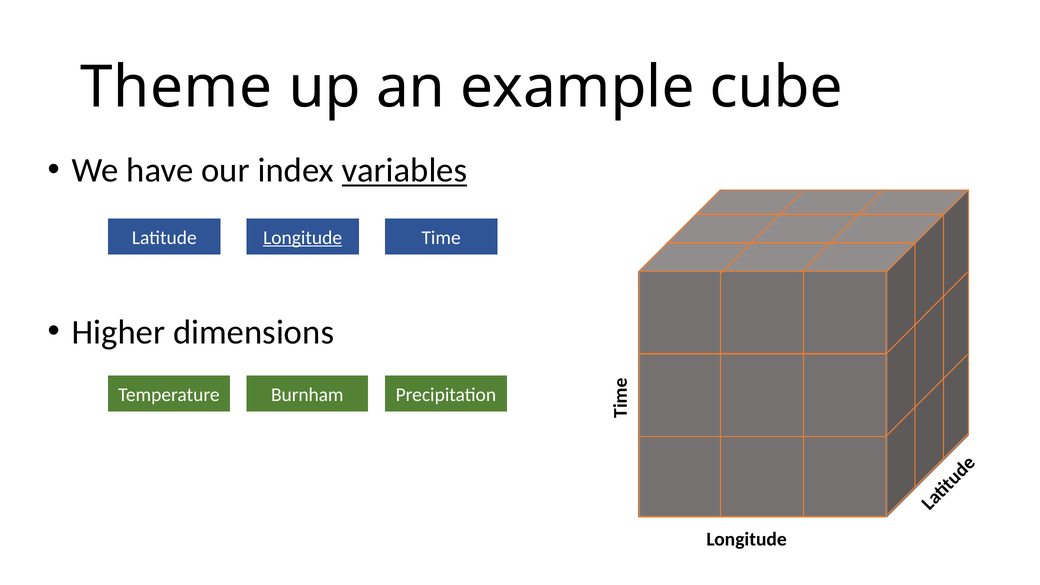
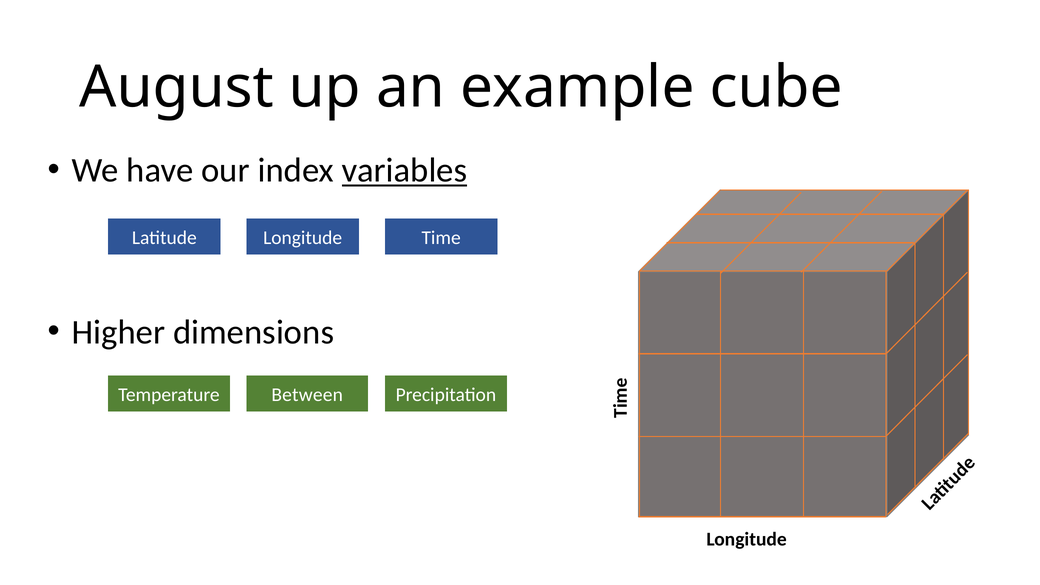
Theme: Theme -> August
Longitude at (303, 238) underline: present -> none
Burnham: Burnham -> Between
